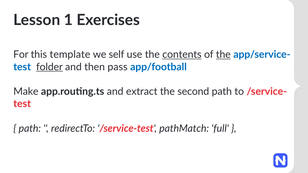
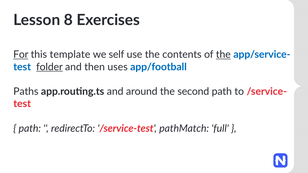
1: 1 -> 8
For underline: none -> present
contents underline: present -> none
pass: pass -> uses
Make: Make -> Paths
extract: extract -> around
